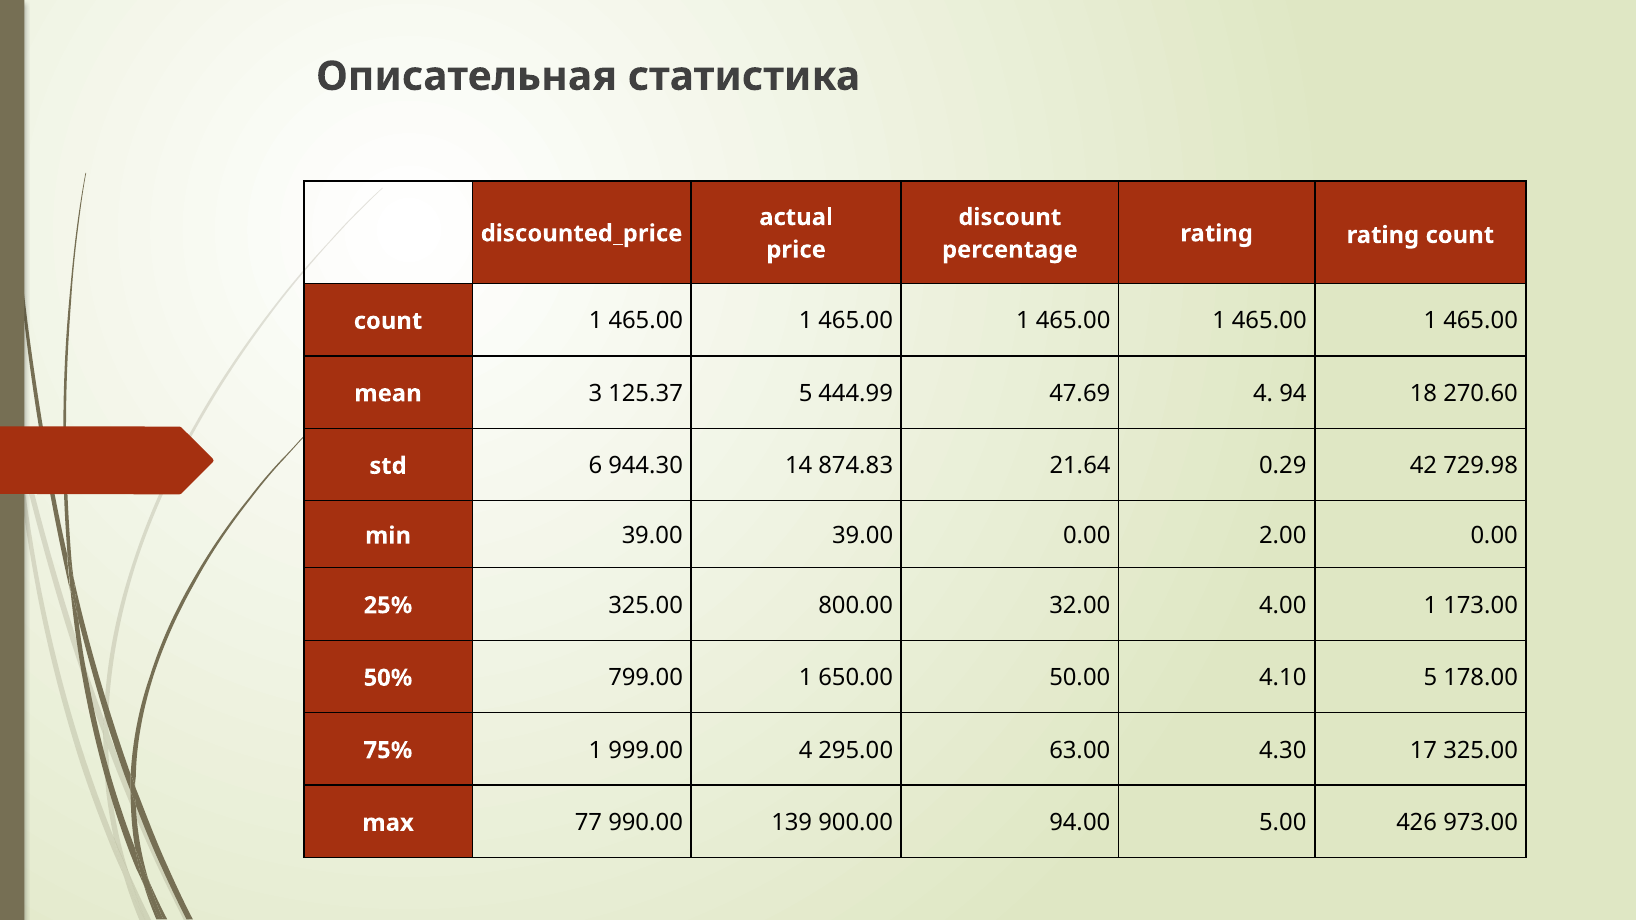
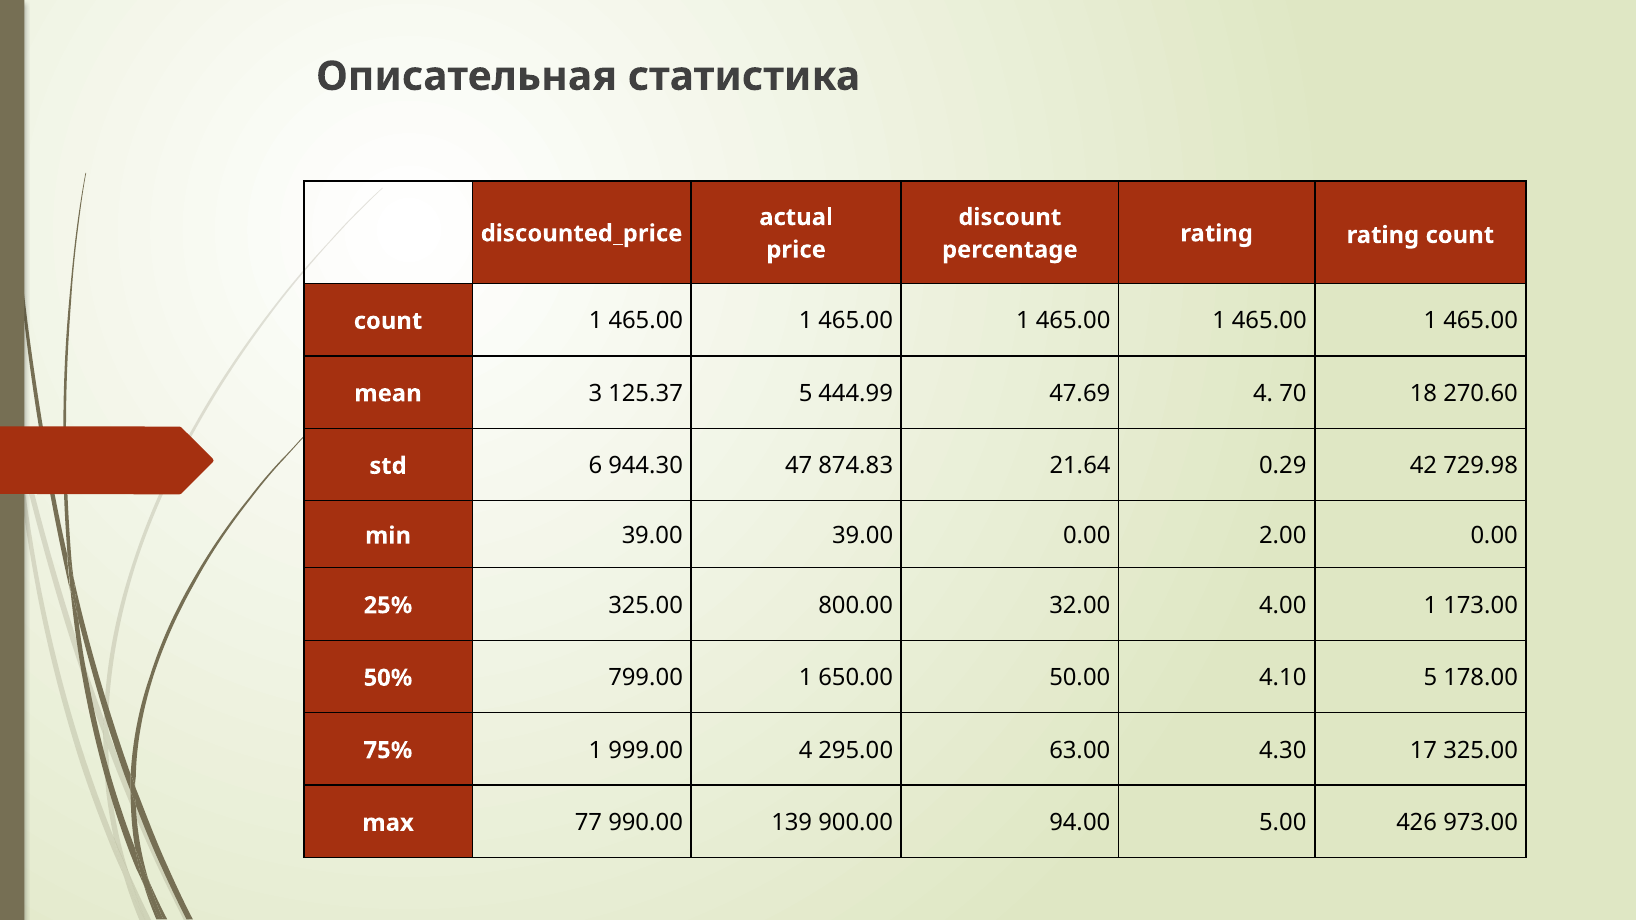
94: 94 -> 70
14: 14 -> 47
